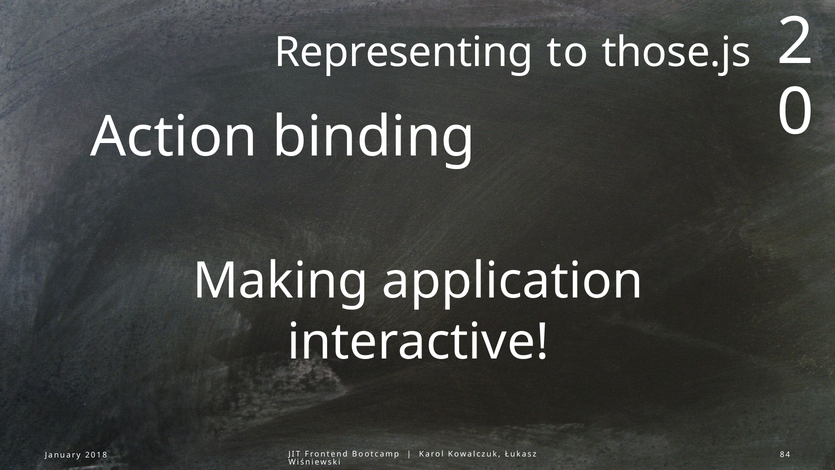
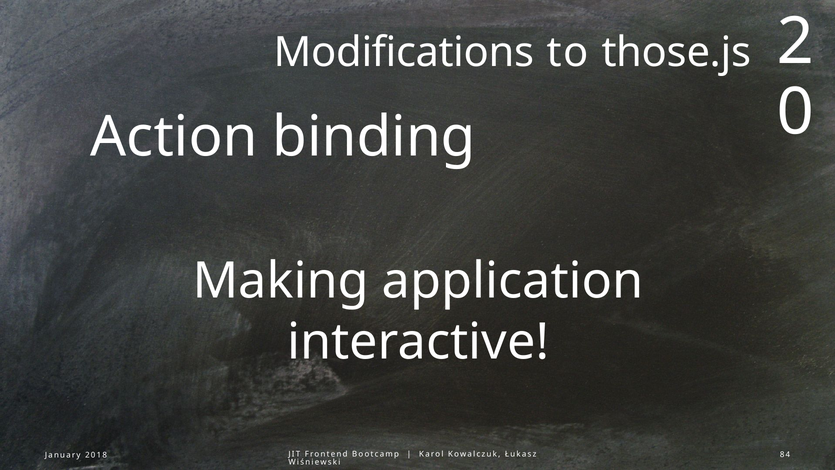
Representing: Representing -> Modifications
